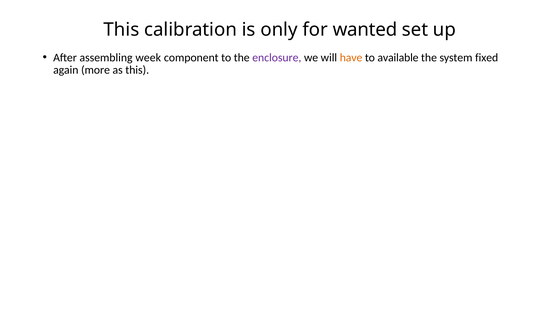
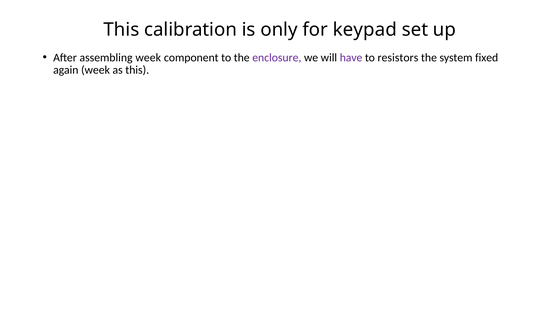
wanted: wanted -> keypad
have colour: orange -> purple
available: available -> resistors
again more: more -> week
